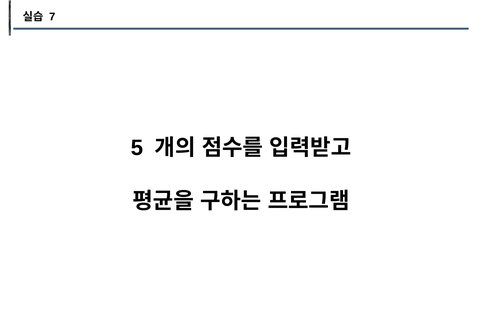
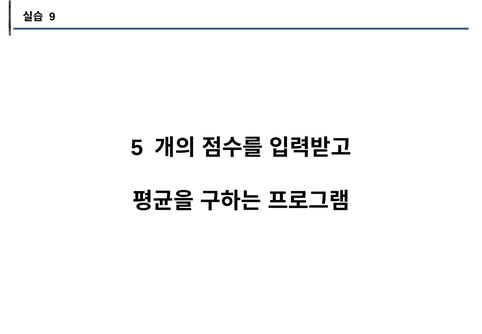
7: 7 -> 9
